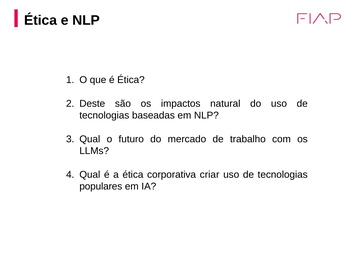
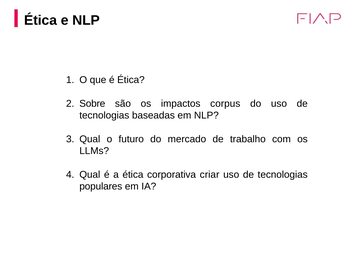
Deste: Deste -> Sobre
natural: natural -> corpus
